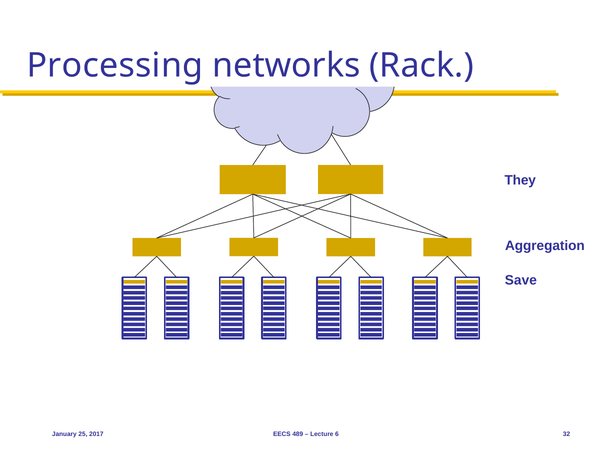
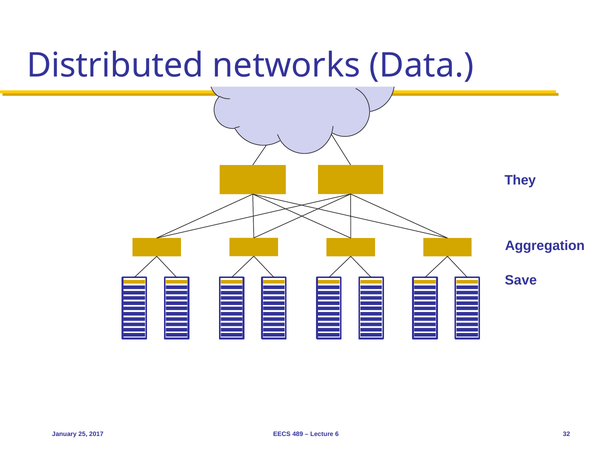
Processing: Processing -> Distributed
Rack: Rack -> Data
